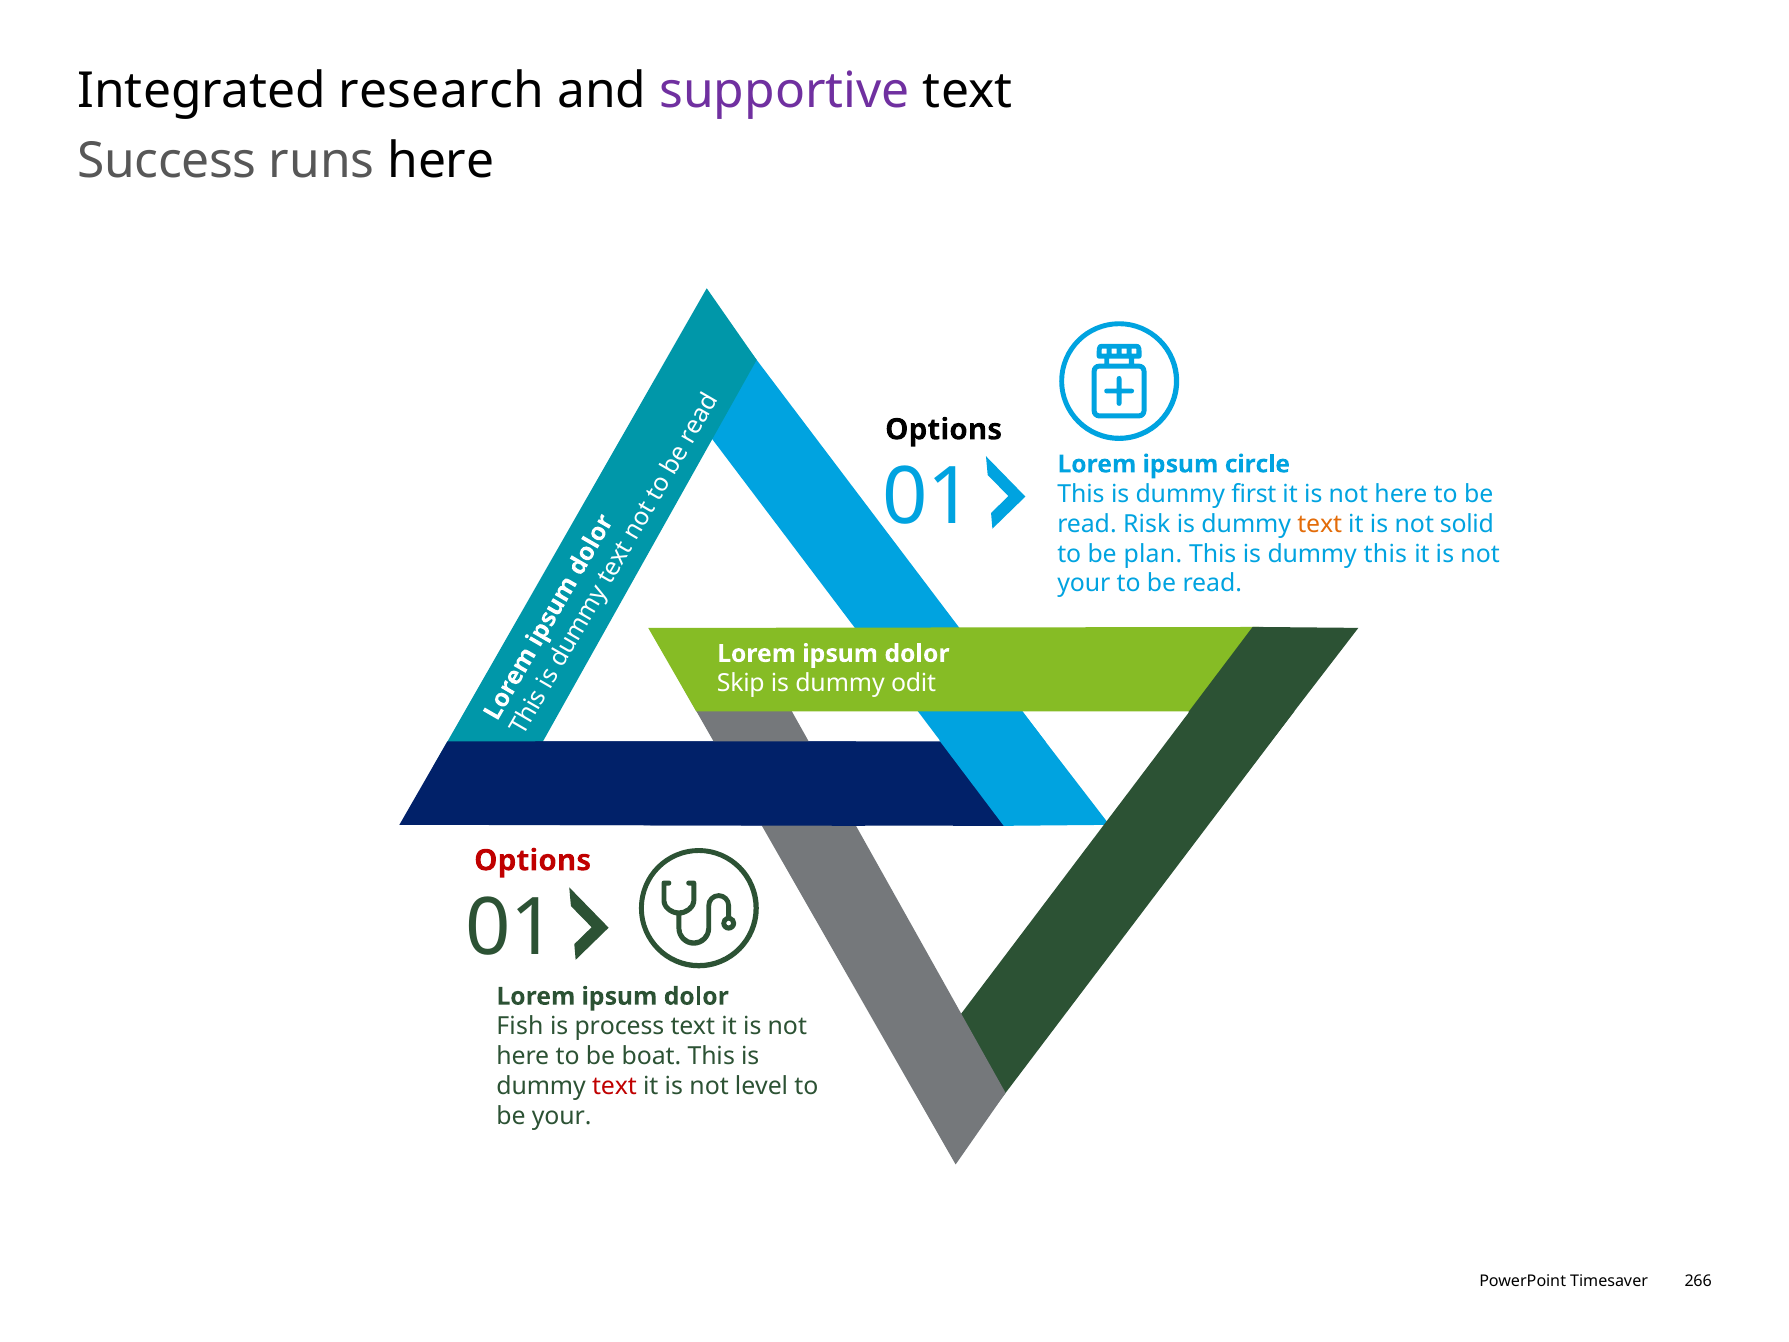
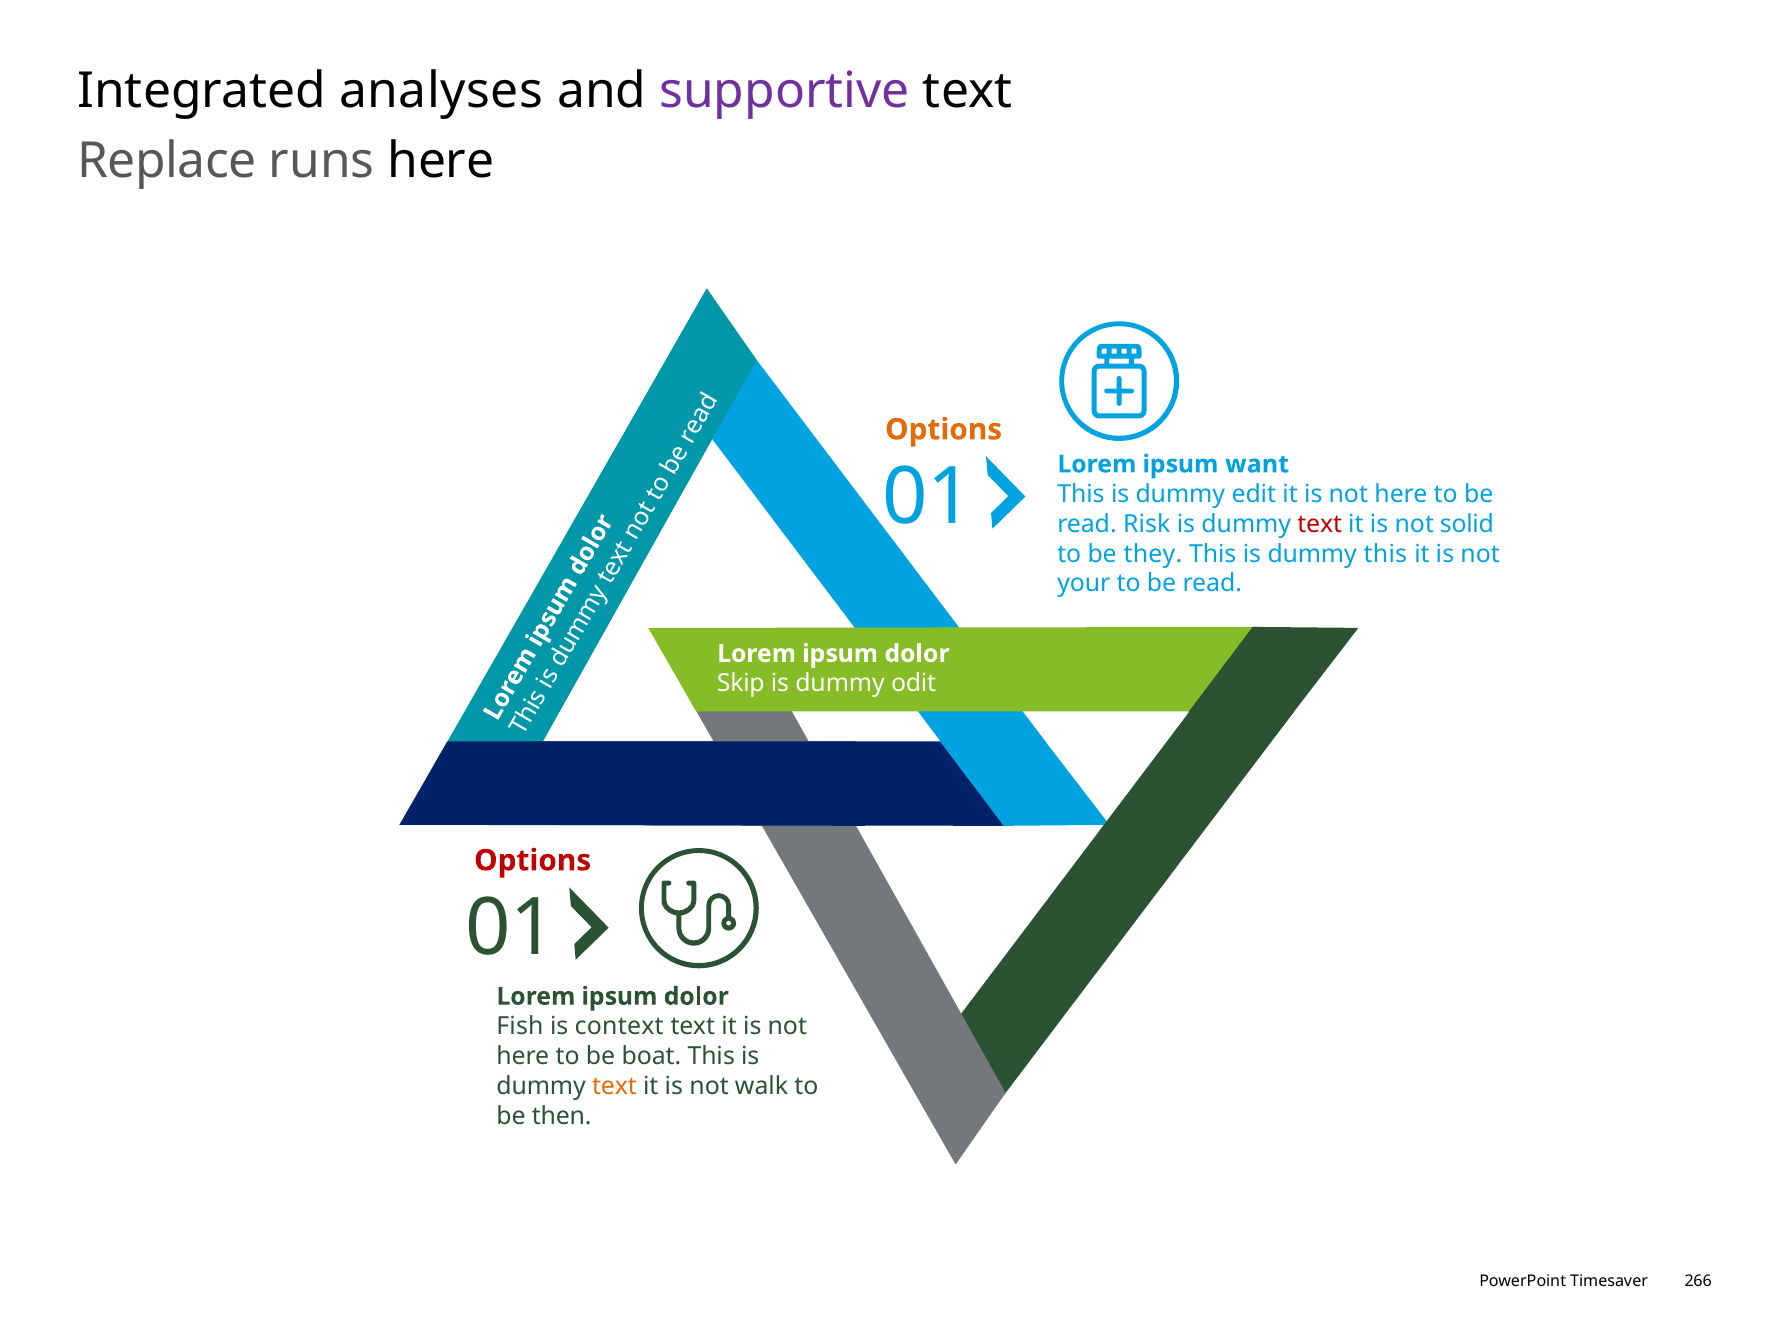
research: research -> analyses
Success: Success -> Replace
Options at (944, 430) colour: black -> orange
circle: circle -> want
first: first -> edit
text at (1320, 524) colour: orange -> red
plan: plan -> they
process: process -> context
text at (614, 1086) colour: red -> orange
level: level -> walk
be your: your -> then
